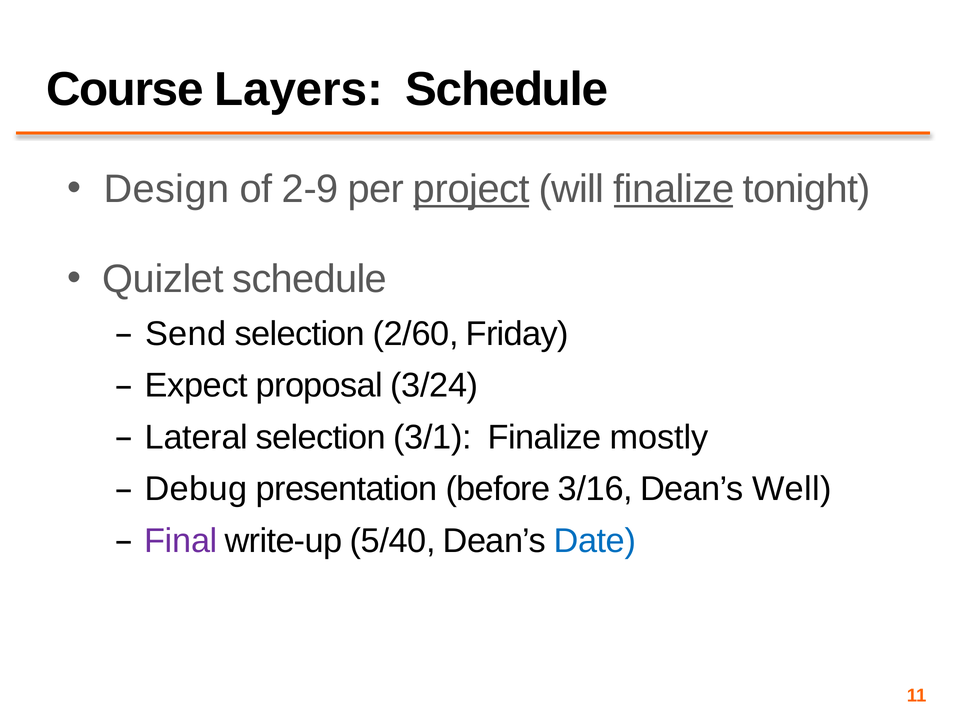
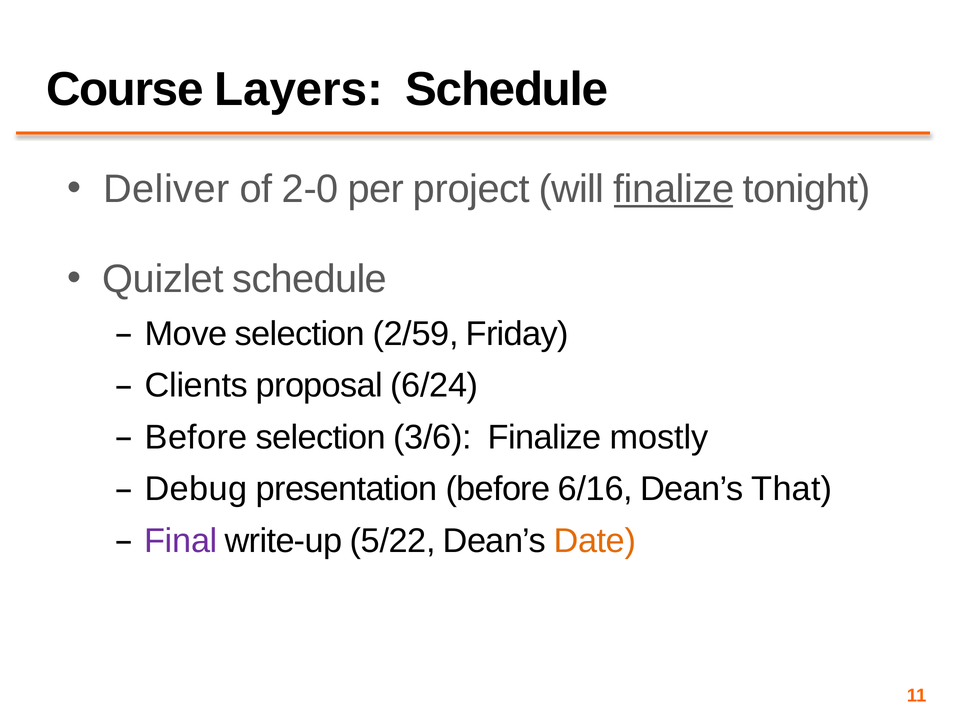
Design: Design -> Deliver
2-9: 2-9 -> 2-0
project underline: present -> none
Send: Send -> Move
2/60: 2/60 -> 2/59
Expect: Expect -> Clients
3/24: 3/24 -> 6/24
Lateral at (196, 438): Lateral -> Before
3/1: 3/1 -> 3/6
3/16: 3/16 -> 6/16
Well: Well -> That
5/40: 5/40 -> 5/22
Date colour: blue -> orange
